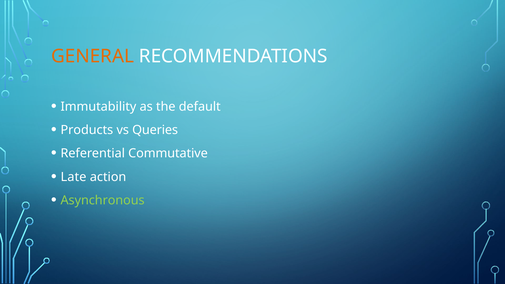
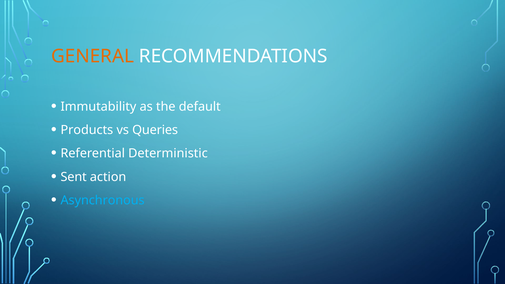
Commutative: Commutative -> Deterministic
Late: Late -> Sent
Asynchronous colour: light green -> light blue
